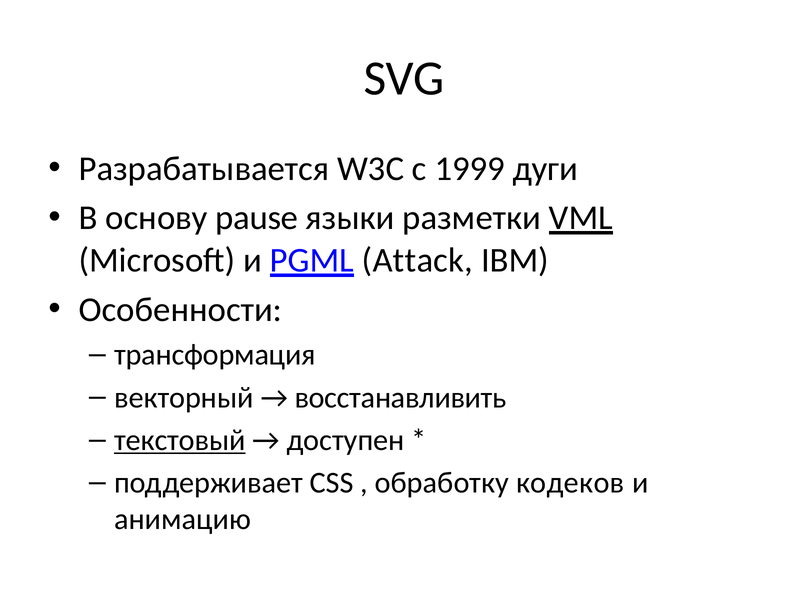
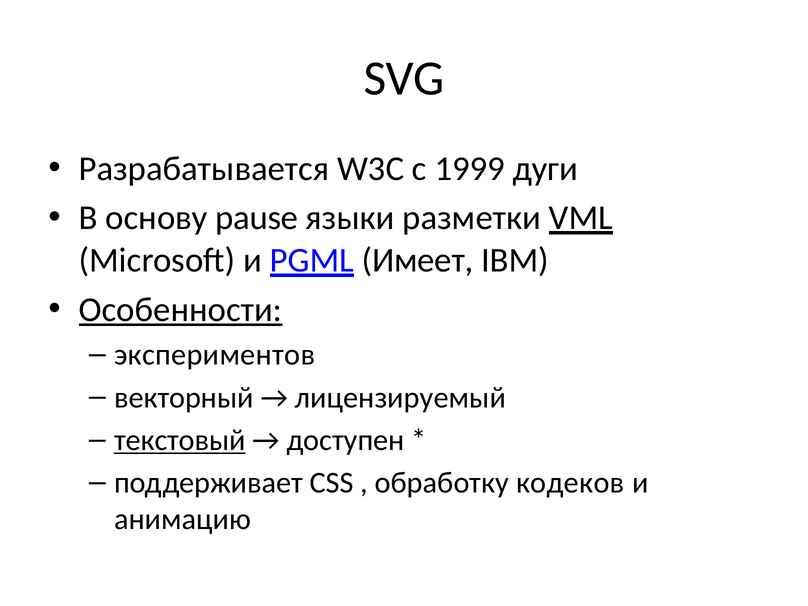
Attack: Attack -> Имеет
Особенности underline: none -> present
трансформация: трансформация -> экспериментов
восстанавливить: восстанавливить -> лицензируемый
